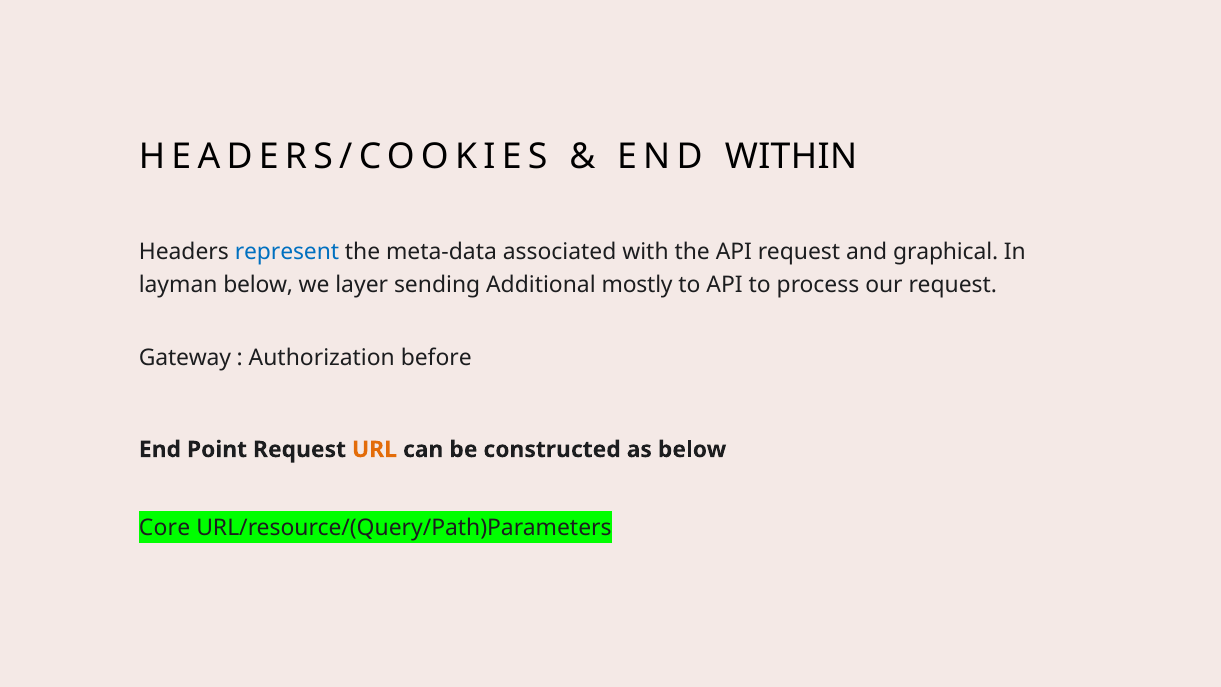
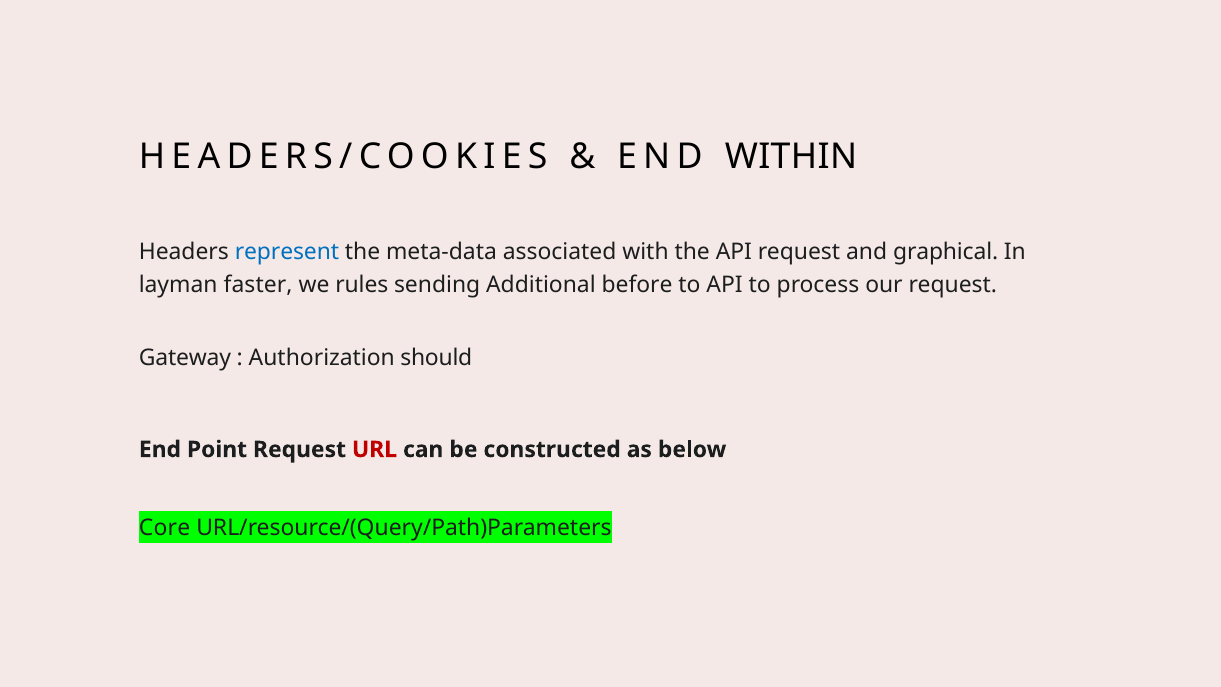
layman below: below -> faster
layer: layer -> rules
mostly: mostly -> before
before: before -> should
URL colour: orange -> red
